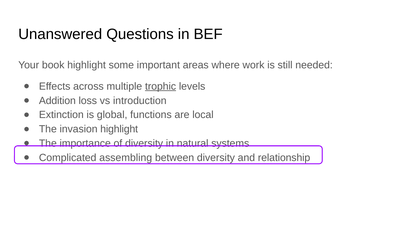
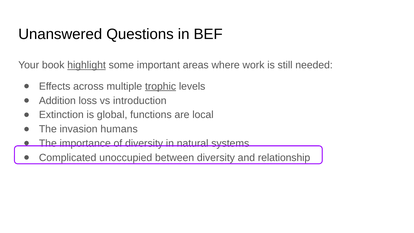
highlight at (87, 65) underline: none -> present
invasion highlight: highlight -> humans
assembling: assembling -> unoccupied
